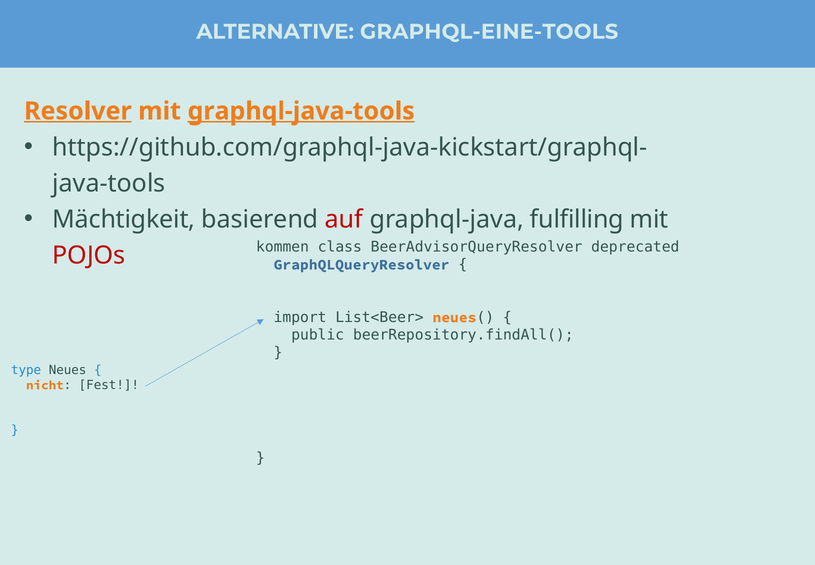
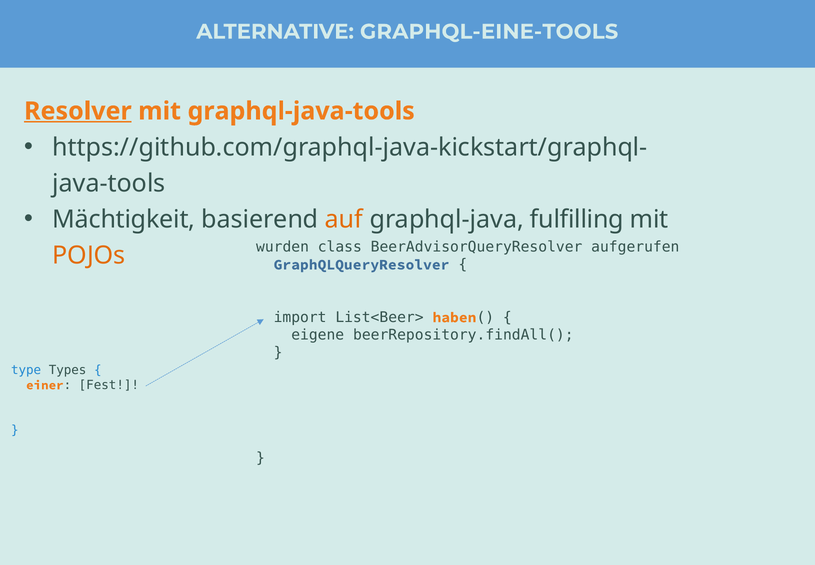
graphql-java-tools underline: present -> none
auf colour: red -> orange
kommen: kommen -> wurden
deprecated: deprecated -> aufgerufen
POJOs colour: red -> orange
List<Beer> neues: neues -> haben
public: public -> eigene
type Neues: Neues -> Types
nicht: nicht -> einer
